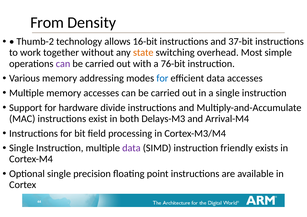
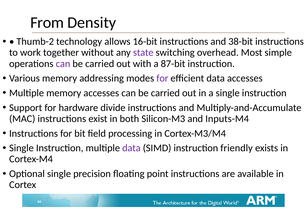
37-bit: 37-bit -> 38-bit
state colour: orange -> purple
76-bit: 76-bit -> 87-bit
for at (162, 78) colour: blue -> purple
Delays-M3: Delays-M3 -> Silicon-M3
Arrival-M4: Arrival-M4 -> Inputs-M4
